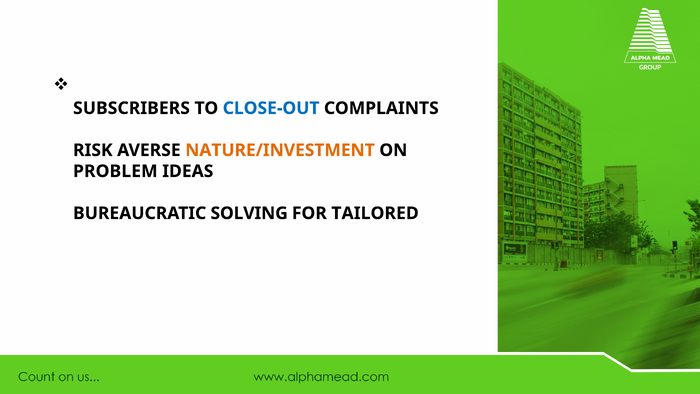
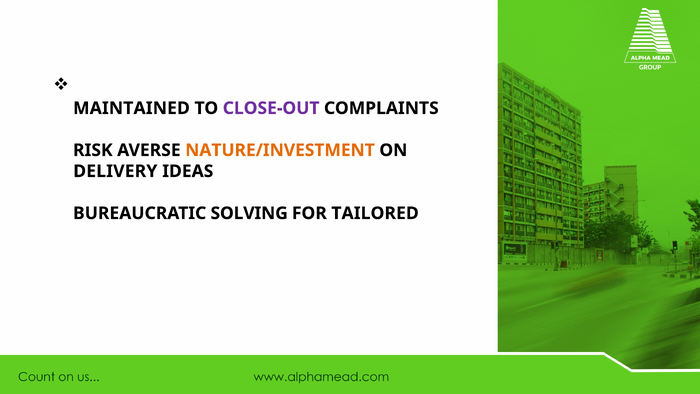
SUBSCRIBERS: SUBSCRIBERS -> MAINTAINED
CLOSE-OUT colour: blue -> purple
PROBLEM: PROBLEM -> DELIVERY
